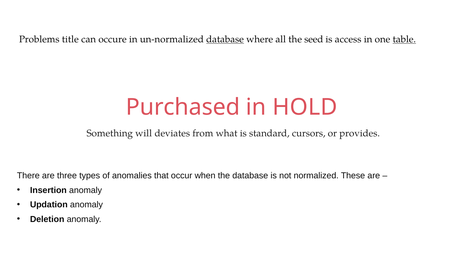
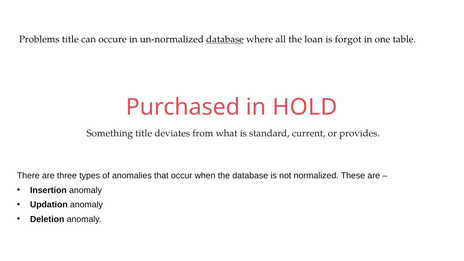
seed: seed -> loan
access: access -> forgot
table underline: present -> none
Something will: will -> title
cursors: cursors -> current
